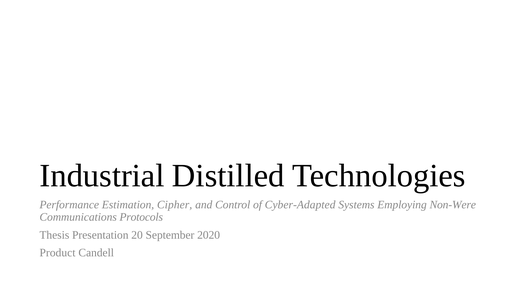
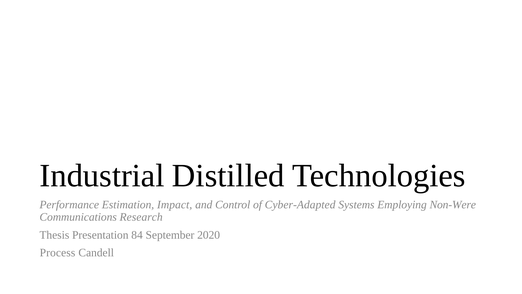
Cipher: Cipher -> Impact
Protocols: Protocols -> Research
20: 20 -> 84
Product: Product -> Process
